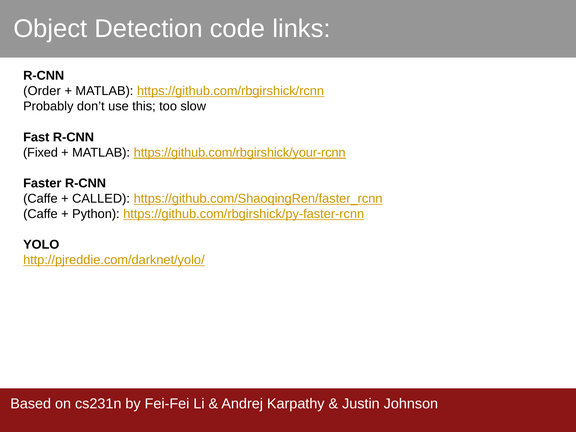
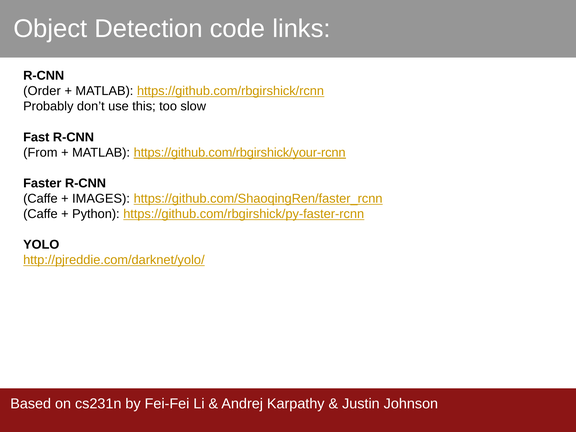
Fixed: Fixed -> From
CALLED: CALLED -> IMAGES
